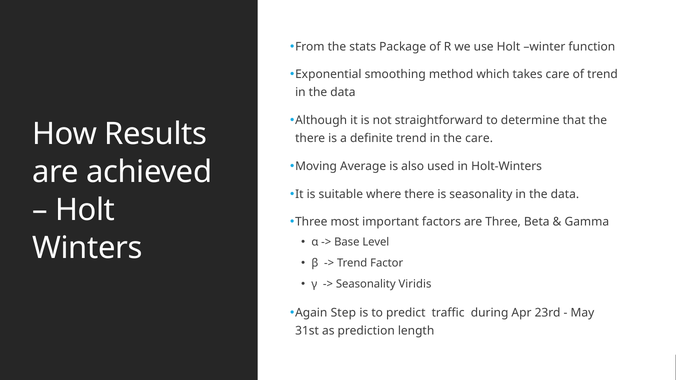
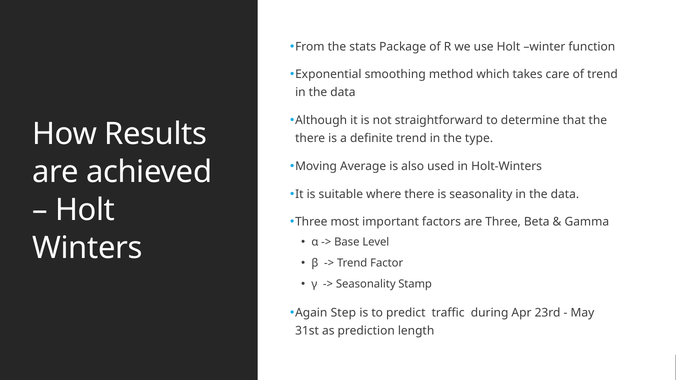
the care: care -> type
Viridis: Viridis -> Stamp
